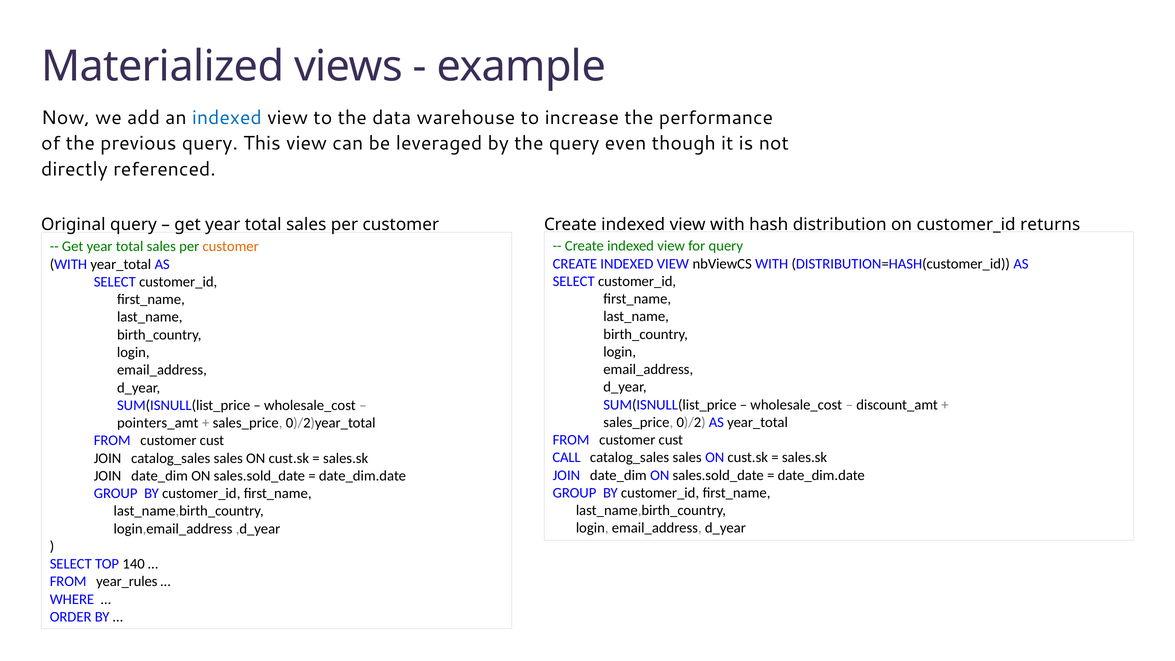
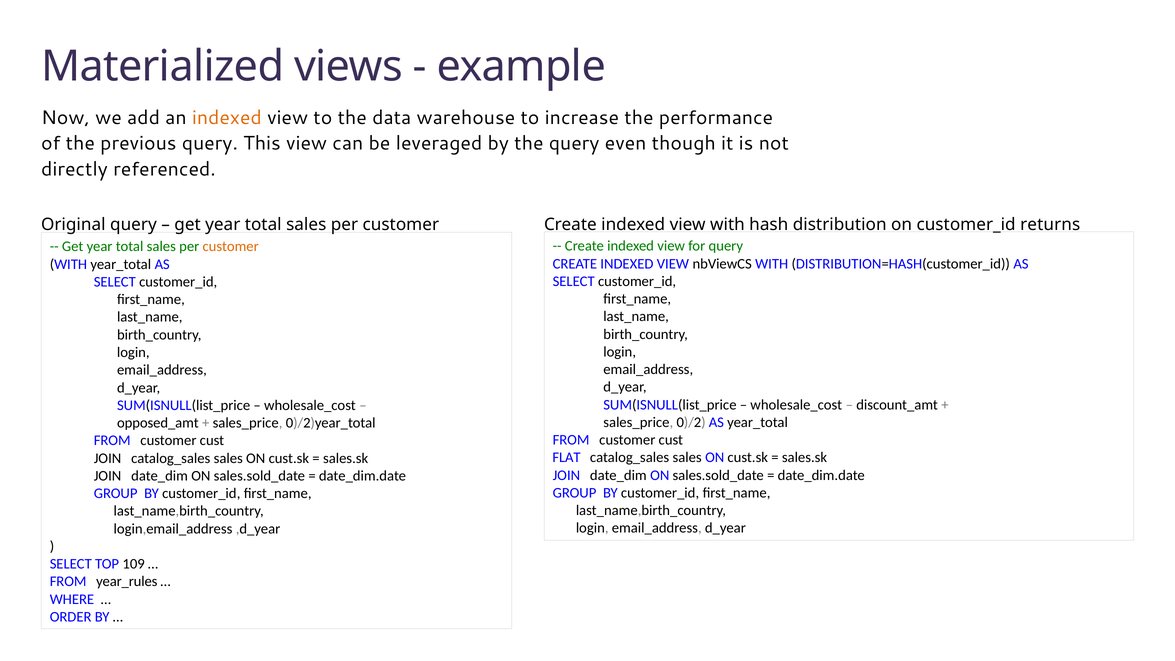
indexed at (227, 118) colour: blue -> orange
pointers_amt: pointers_amt -> opposed_amt
CALL: CALL -> FLAT
140: 140 -> 109
